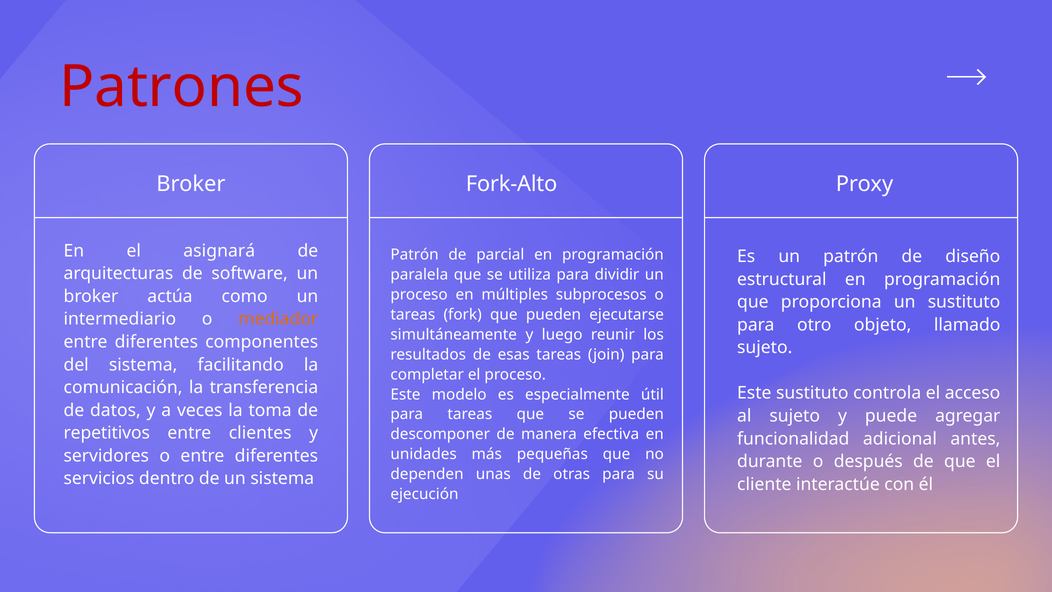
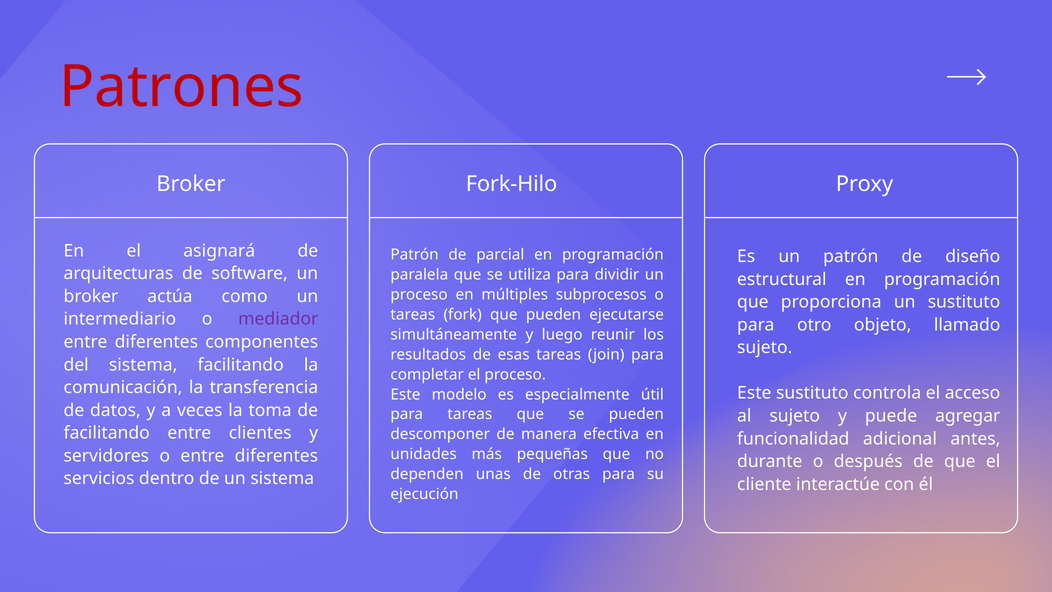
Fork-Alto: Fork-Alto -> Fork-Hilo
mediador colour: orange -> purple
repetitivos at (107, 433): repetitivos -> facilitando
